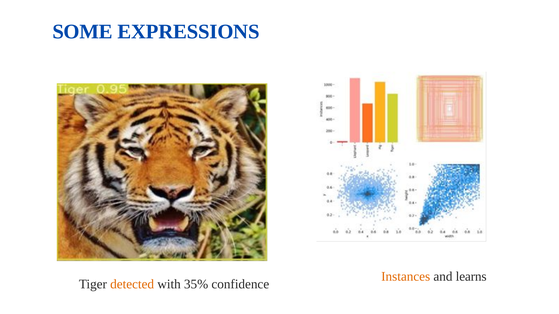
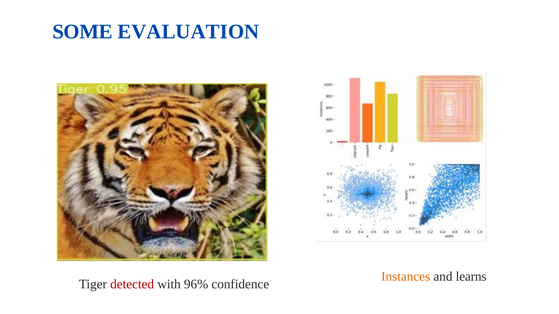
EXPRESSIONS: EXPRESSIONS -> EVALUATION
detected colour: orange -> red
35%: 35% -> 96%
